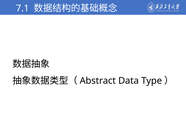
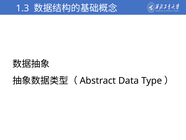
7.1: 7.1 -> 1.3
